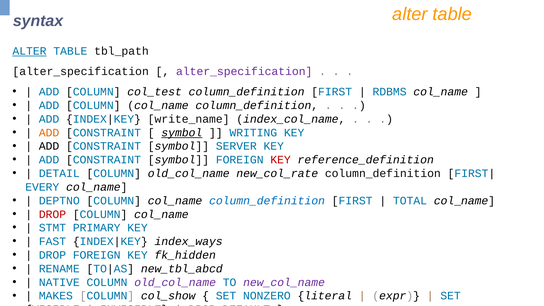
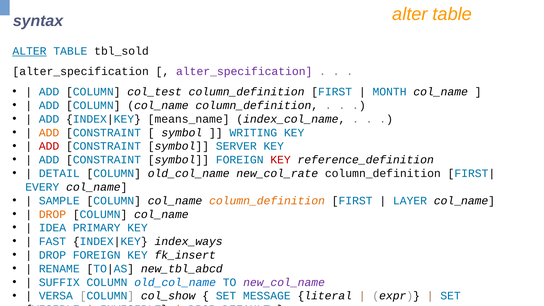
tbl_path: tbl_path -> tbl_sold
RDBMS: RDBMS -> MONTH
write_name: write_name -> means_name
symbol at (182, 133) underline: present -> none
ADD at (49, 146) colour: black -> red
DEPTNO: DEPTNO -> SAMPLE
column_definition at (267, 201) colour: blue -> orange
TOTAL: TOTAL -> LAYER
DROP at (52, 214) colour: red -> orange
STMT: STMT -> IDEA
fk_hidden: fk_hidden -> fk_insert
NATIVE: NATIVE -> SUFFIX
old_col_name at (175, 282) colour: purple -> blue
MAKES: MAKES -> VERSA
NONZERO: NONZERO -> MESSAGE
